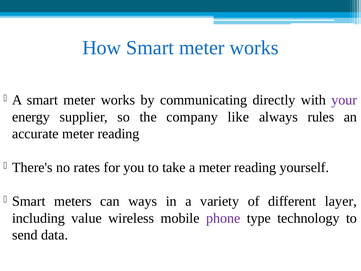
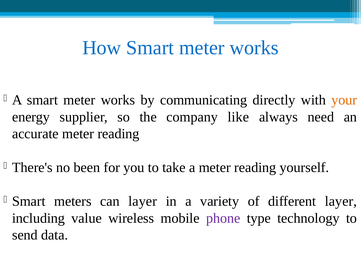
your colour: purple -> orange
rules: rules -> need
rates: rates -> been
can ways: ways -> layer
